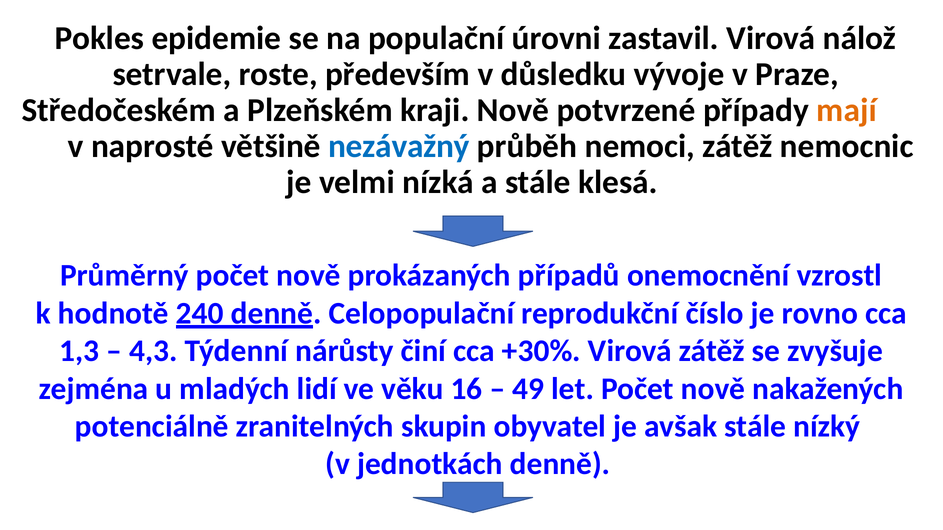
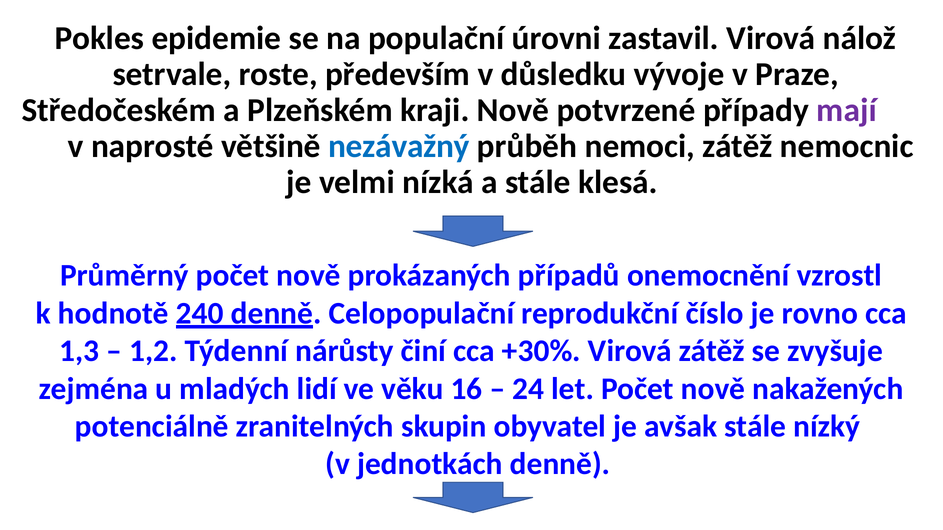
mají colour: orange -> purple
4,3: 4,3 -> 1,2
49: 49 -> 24
